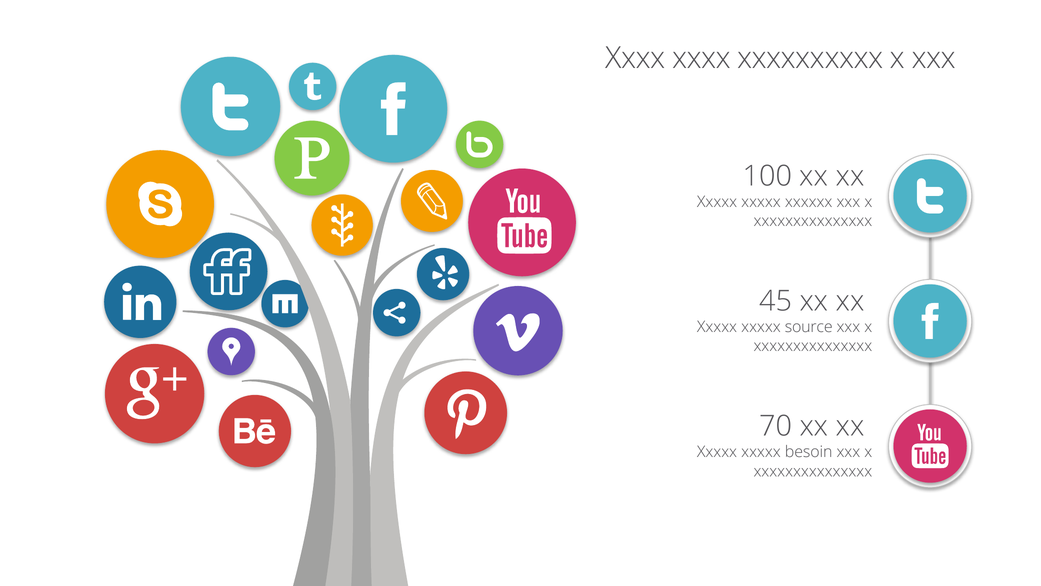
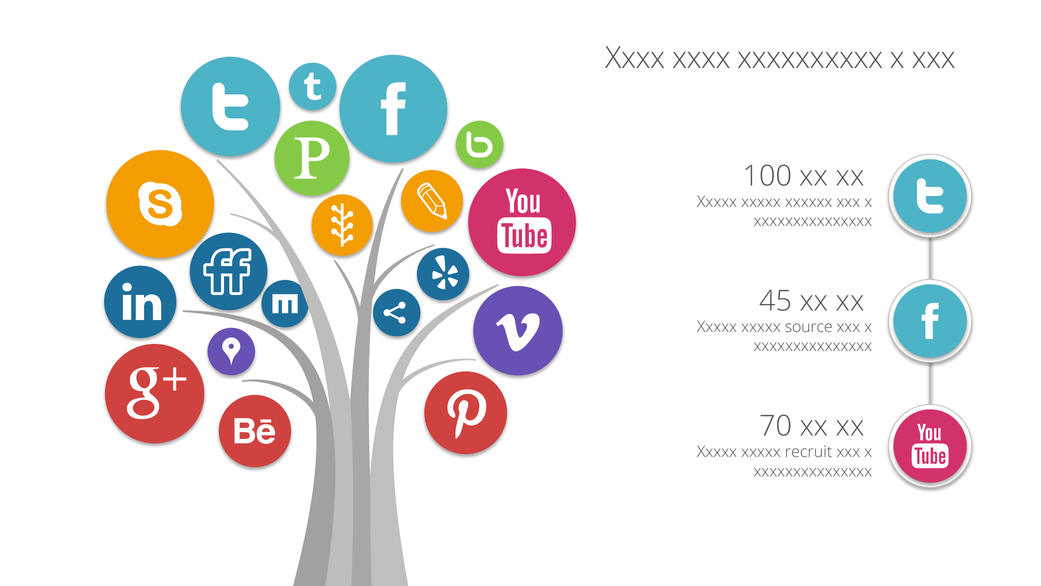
besoin: besoin -> recruit
